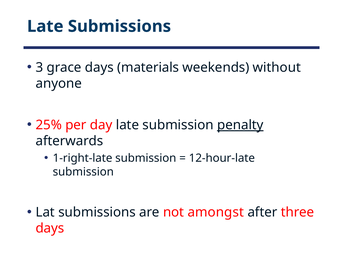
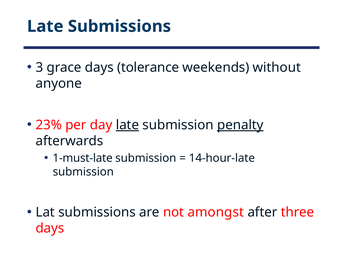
materials: materials -> tolerance
25%: 25% -> 23%
late at (127, 125) underline: none -> present
1-right-late: 1-right-late -> 1-must-late
12-hour-late: 12-hour-late -> 14-hour-late
